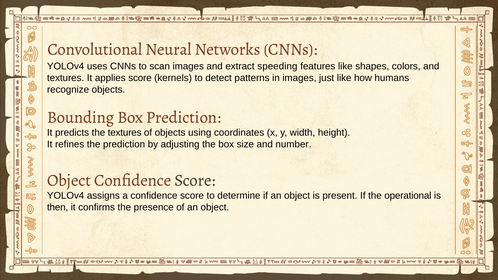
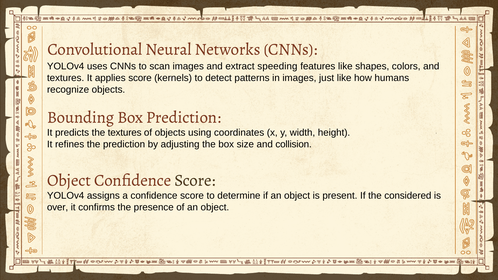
number: number -> collision
operational: operational -> considered
then: then -> over
